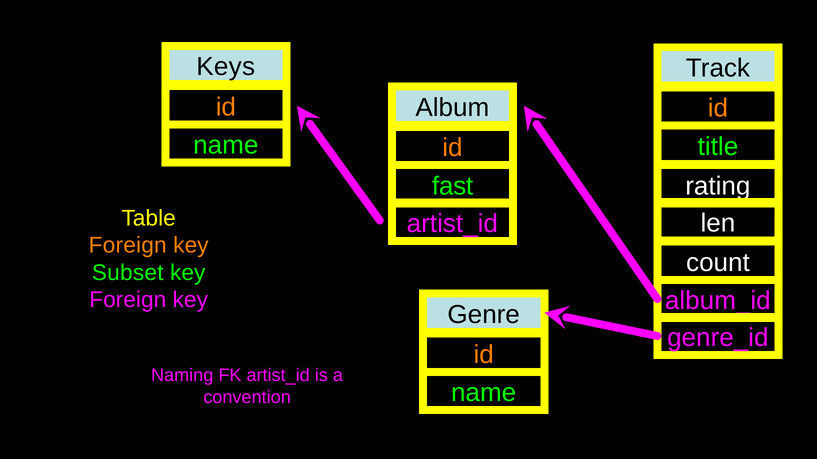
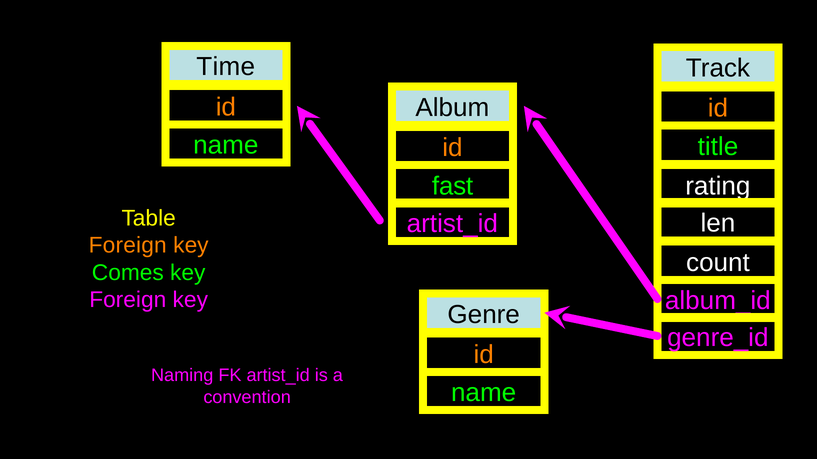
Keys: Keys -> Time
Subset: Subset -> Comes
